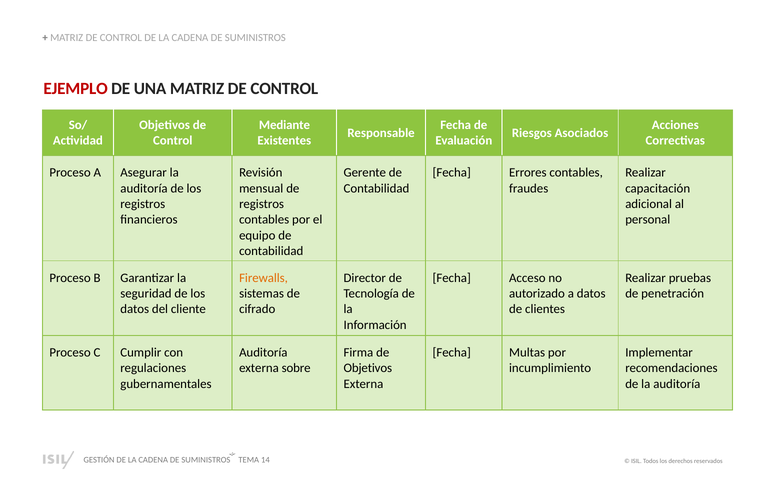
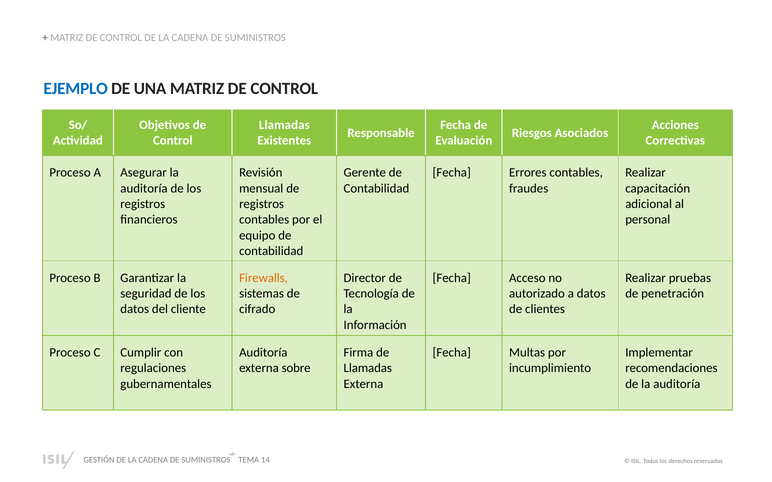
EJEMPLO colour: red -> blue
Mediante at (284, 125): Mediante -> Llamadas
Objetivos at (368, 369): Objetivos -> Llamadas
